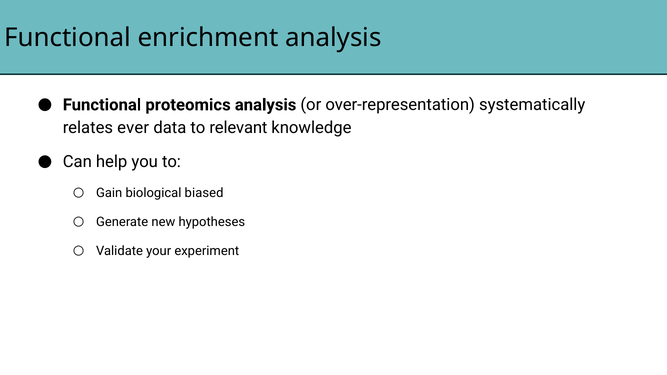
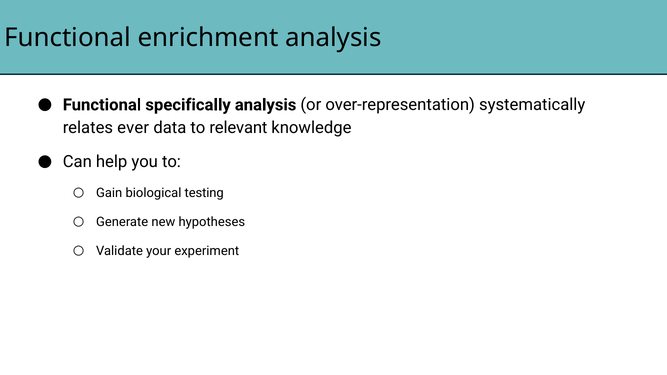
proteomics: proteomics -> specifically
biased: biased -> testing
